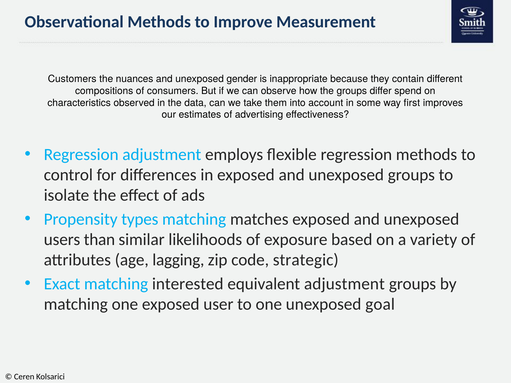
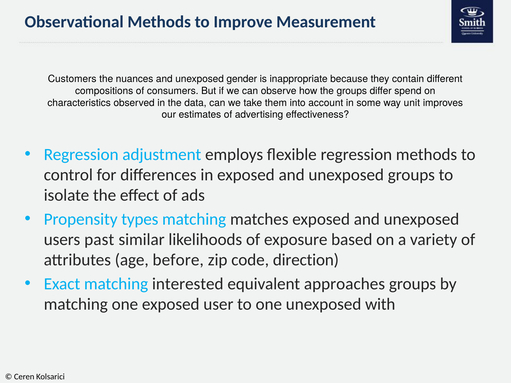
first: first -> unit
than: than -> past
lagging: lagging -> before
strategic: strategic -> direction
equivalent adjustment: adjustment -> approaches
goal: goal -> with
